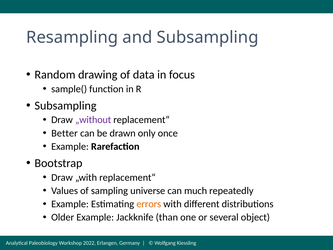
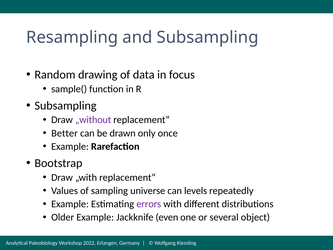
much: much -> levels
errors colour: orange -> purple
than: than -> even
